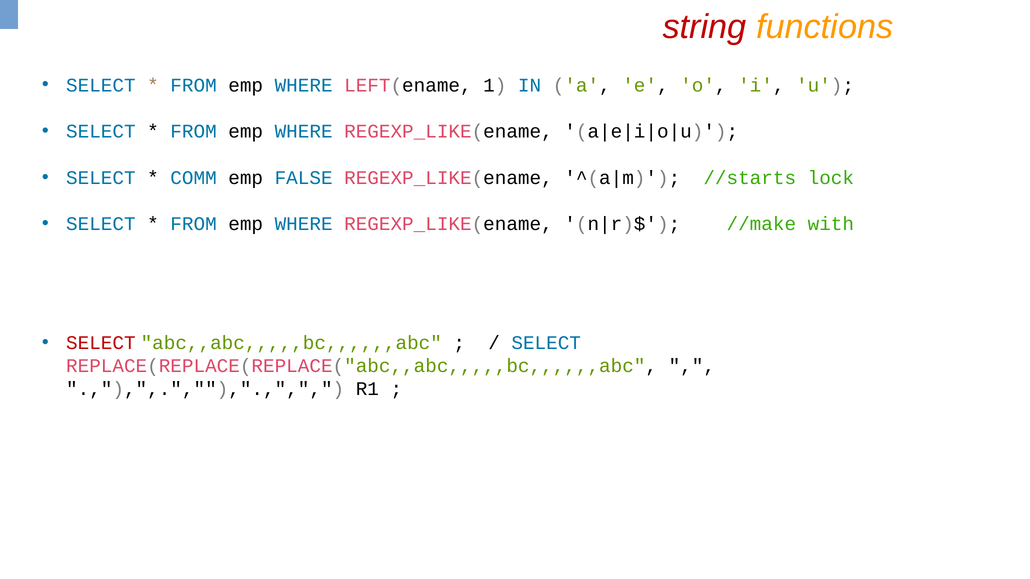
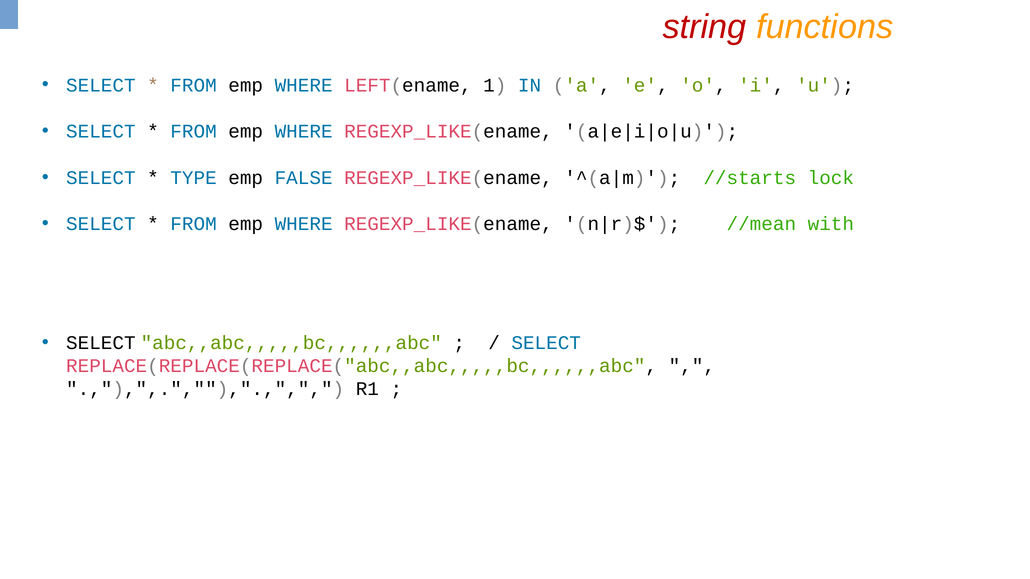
COMM: COMM -> TYPE
//make: //make -> //mean
SELECT at (101, 343) colour: red -> black
